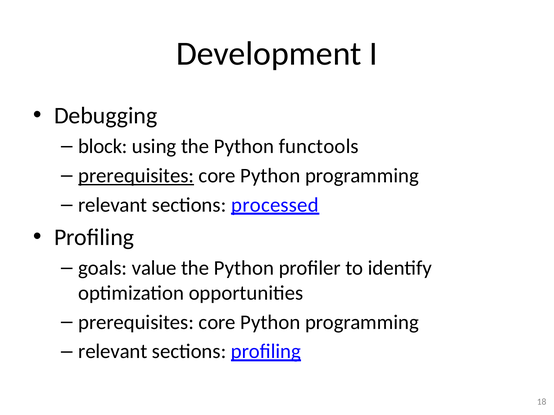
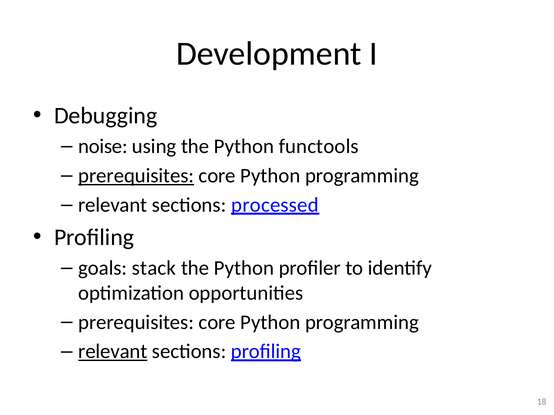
block: block -> noise
value: value -> stack
relevant at (113, 352) underline: none -> present
